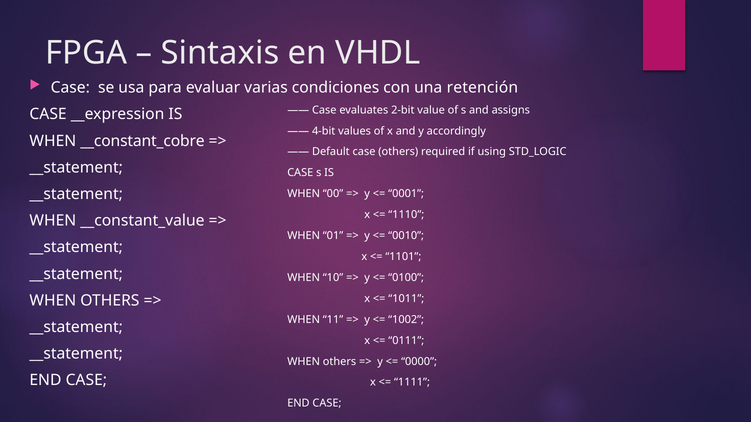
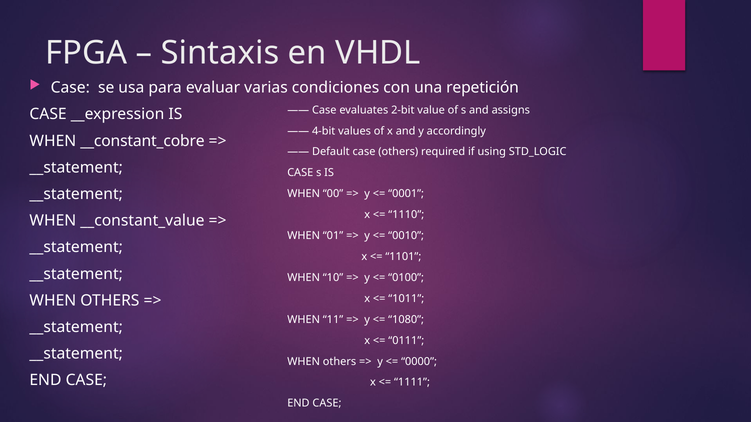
retención: retención -> repetición
1002: 1002 -> 1080
